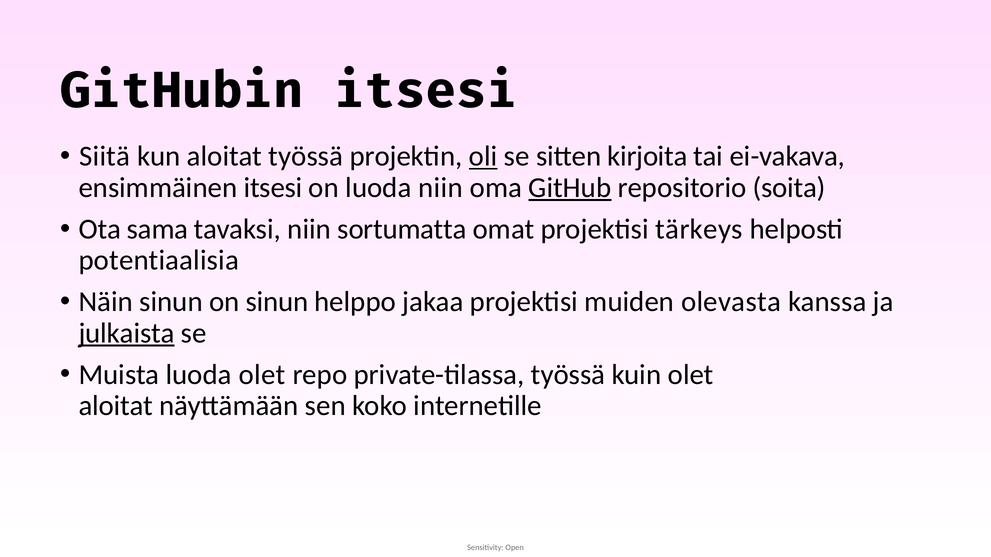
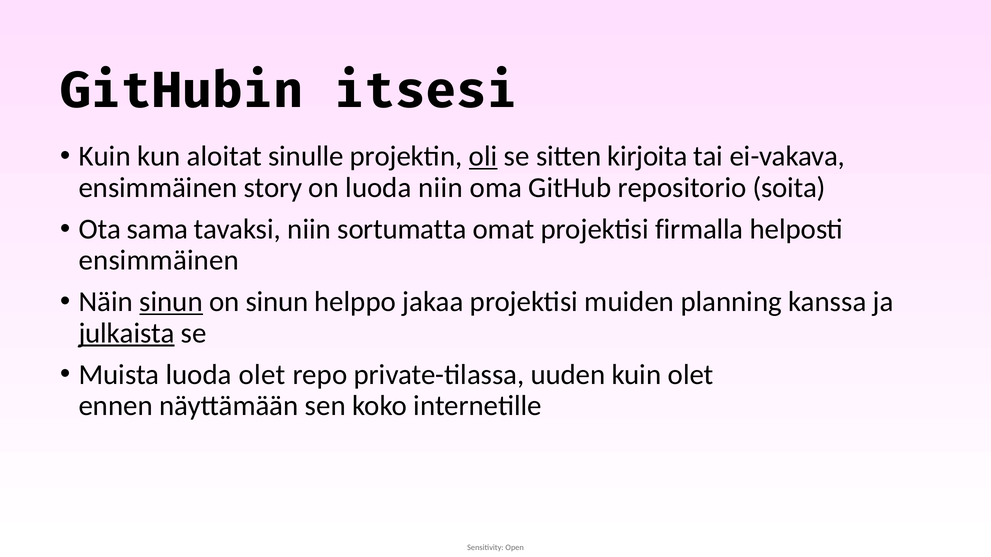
Siitä at (105, 157): Siitä -> Kuin
aloitat työssä: työssä -> sinulle
ensimmäinen itsesi: itsesi -> story
GitHub underline: present -> none
tärkeys: tärkeys -> firmalla
potentiaalisia at (159, 261): potentiaalisia -> ensimmäinen
sinun at (171, 302) underline: none -> present
olevasta: olevasta -> planning
private-tilassa työssä: työssä -> uuden
aloitat at (116, 406): aloitat -> ennen
